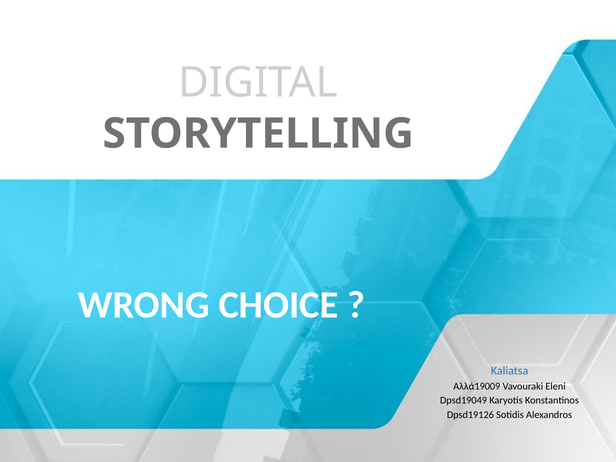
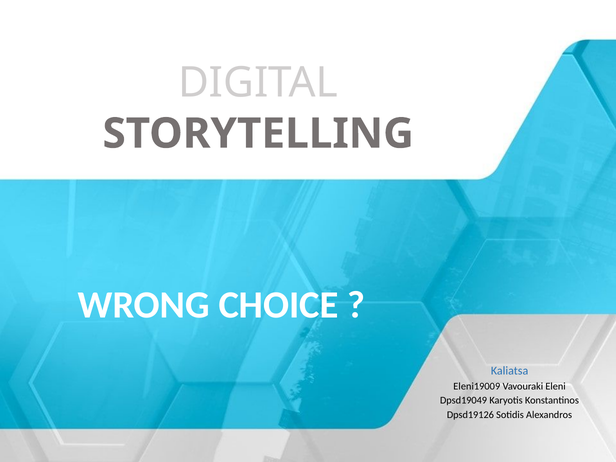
Αλλά19009: Αλλά19009 -> Eleni19009
